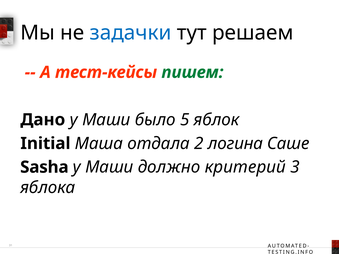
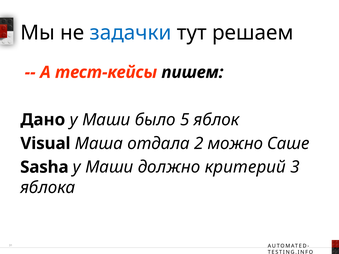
пишем colour: green -> black
Initial: Initial -> Visual
логина: логина -> можно
